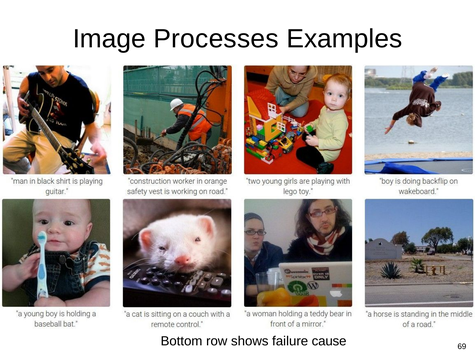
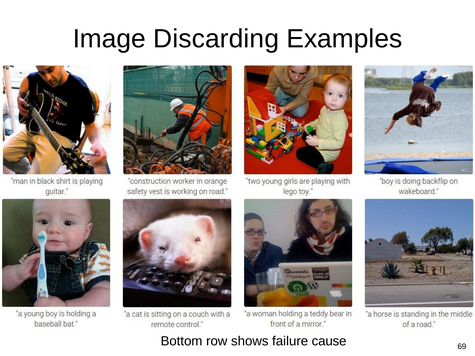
Processes: Processes -> Discarding
